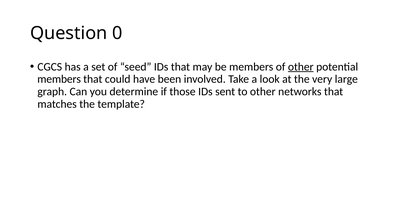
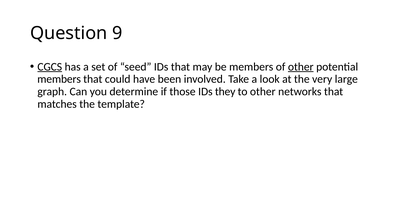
0: 0 -> 9
CGCS underline: none -> present
sent: sent -> they
